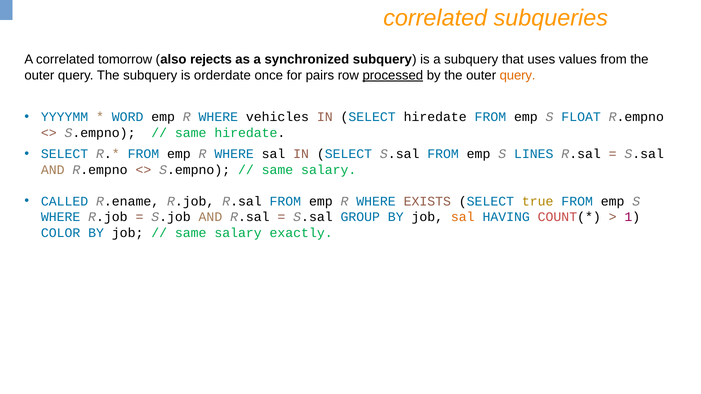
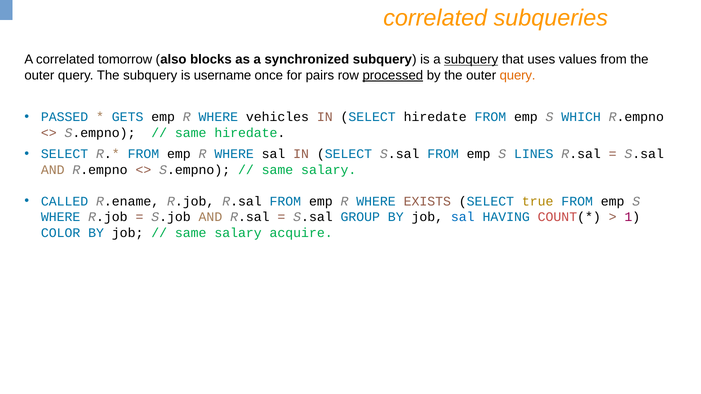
rejects: rejects -> blocks
subquery at (471, 60) underline: none -> present
orderdate: orderdate -> username
YYYYMM: YYYYMM -> PASSED
WORD: WORD -> GETS
FLOAT: FLOAT -> WHICH
sal at (463, 217) colour: orange -> blue
exactly: exactly -> acquire
